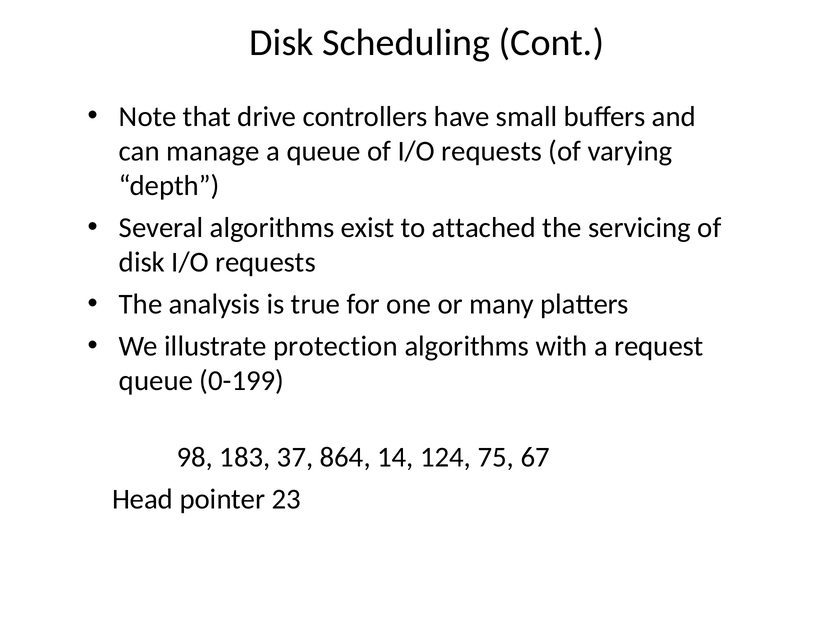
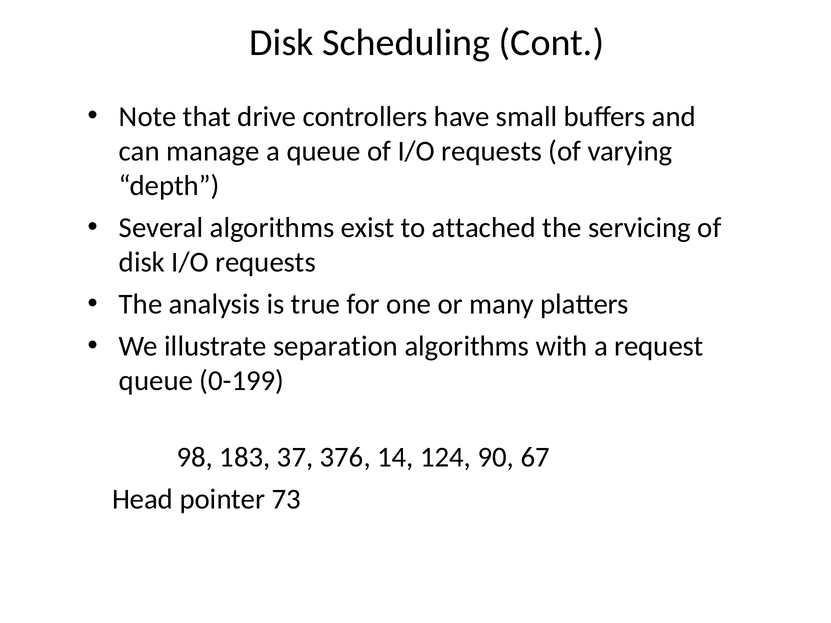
protection: protection -> separation
864: 864 -> 376
75: 75 -> 90
23: 23 -> 73
